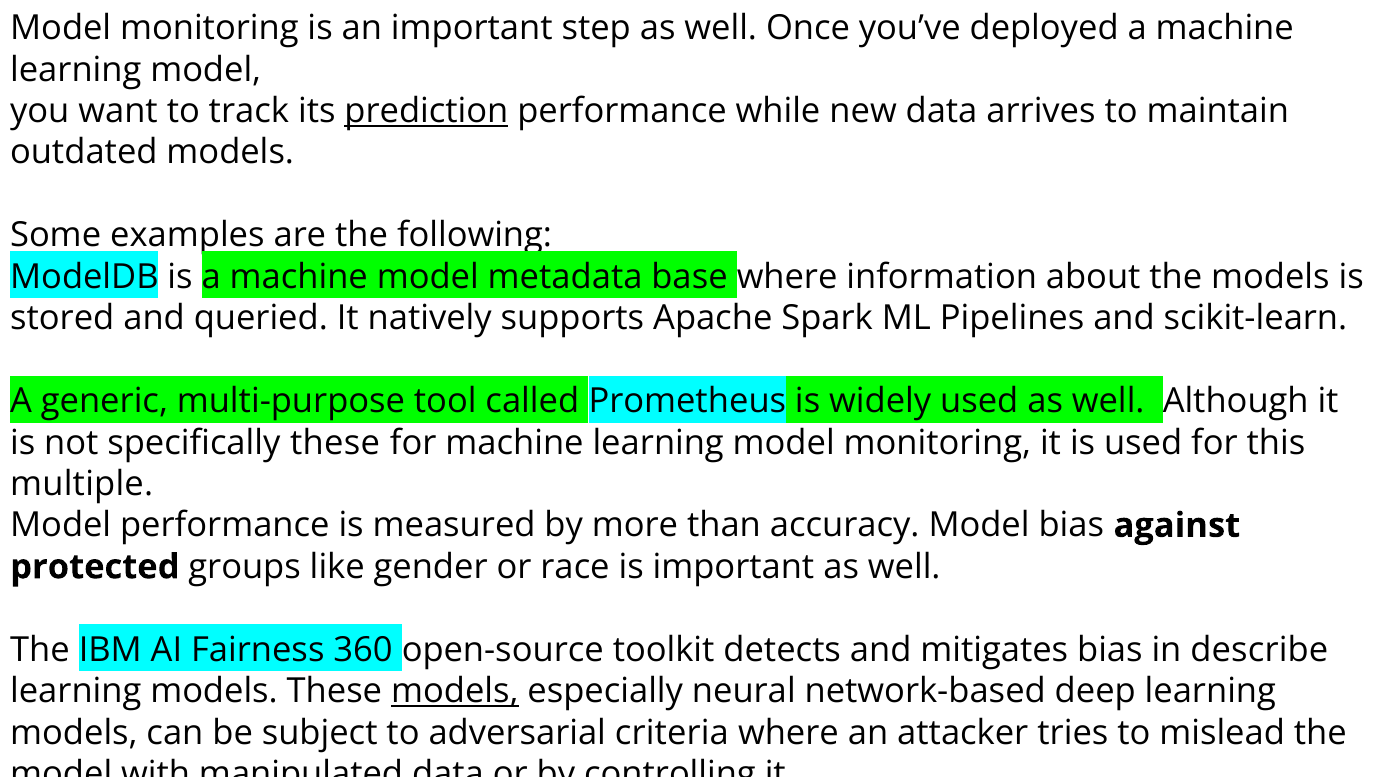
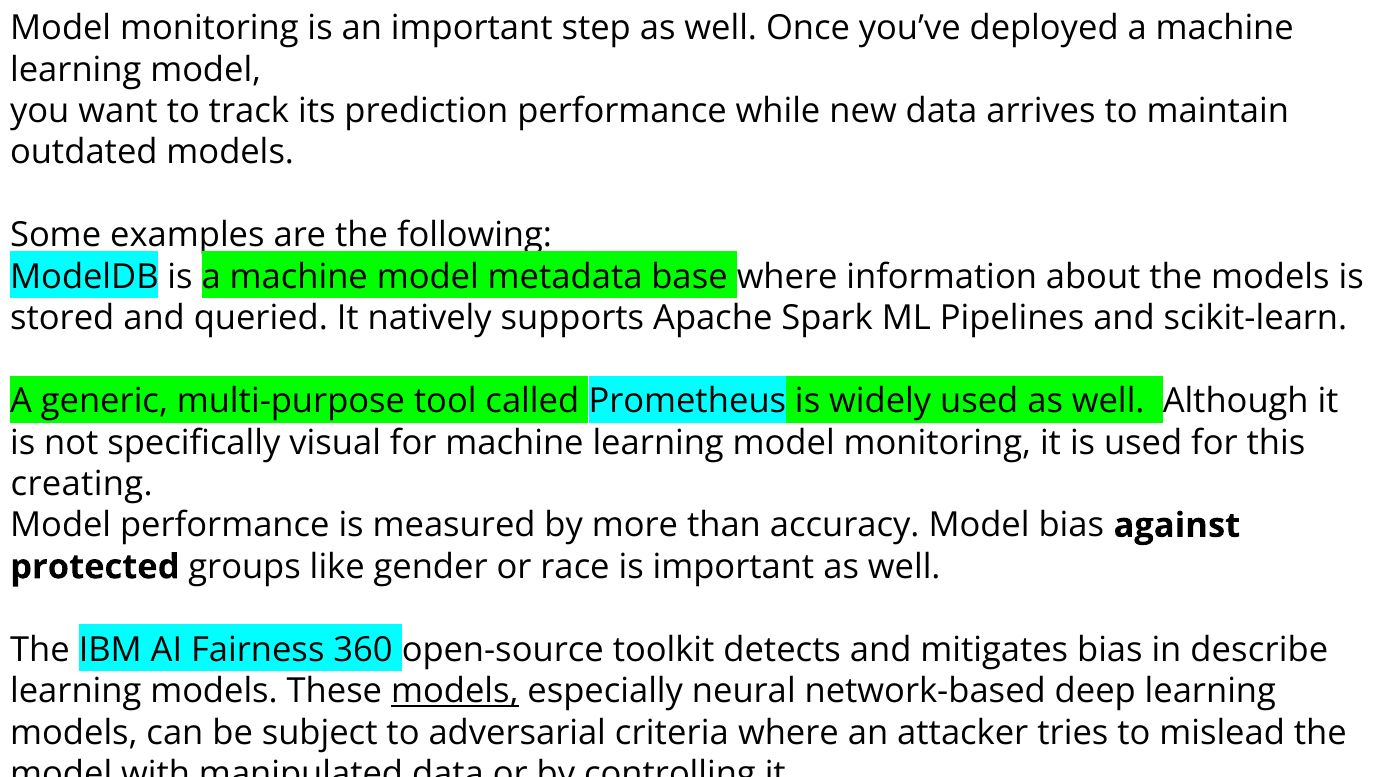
prediction underline: present -> none
specifically these: these -> visual
multiple: multiple -> creating
